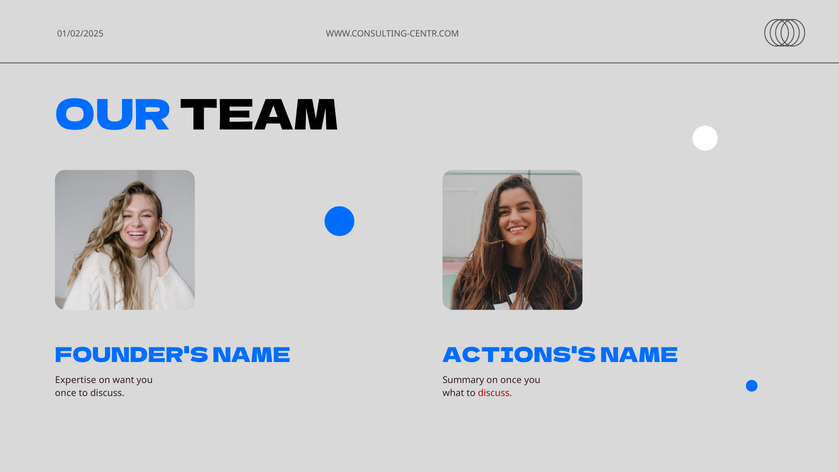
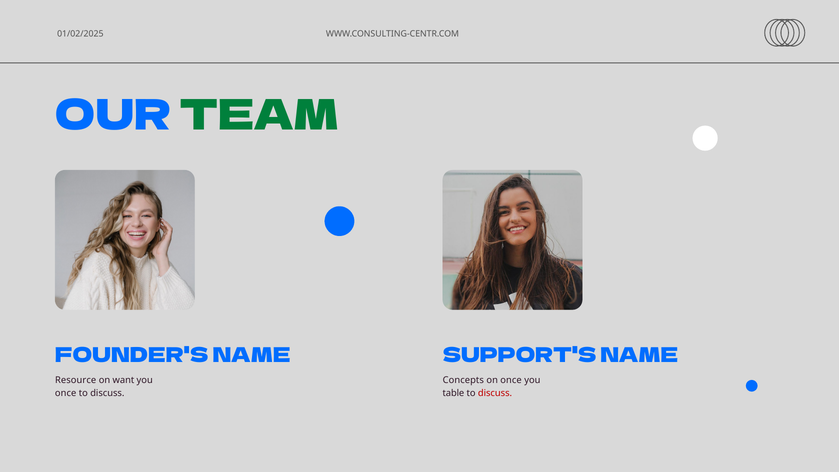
TEAM colour: black -> green
ACTIONS'S: ACTIONS'S -> SUPPORT'S
Expertise: Expertise -> Resource
Summary: Summary -> Concepts
what: what -> table
